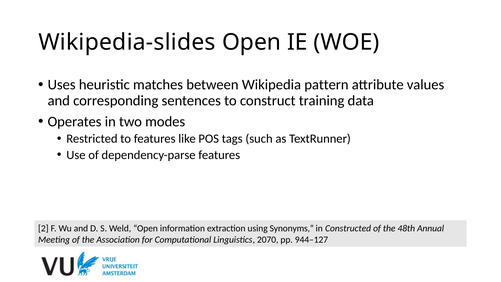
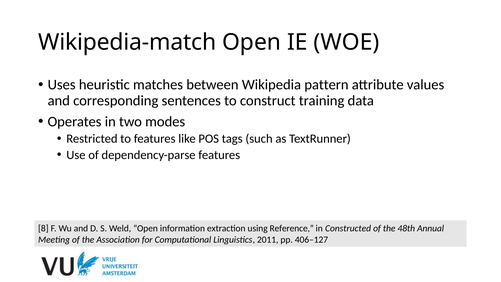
Wikipedia-slides: Wikipedia-slides -> Wikipedia-match
2: 2 -> 8
Synonyms: Synonyms -> Reference
2070: 2070 -> 2011
944–127: 944–127 -> 406–127
